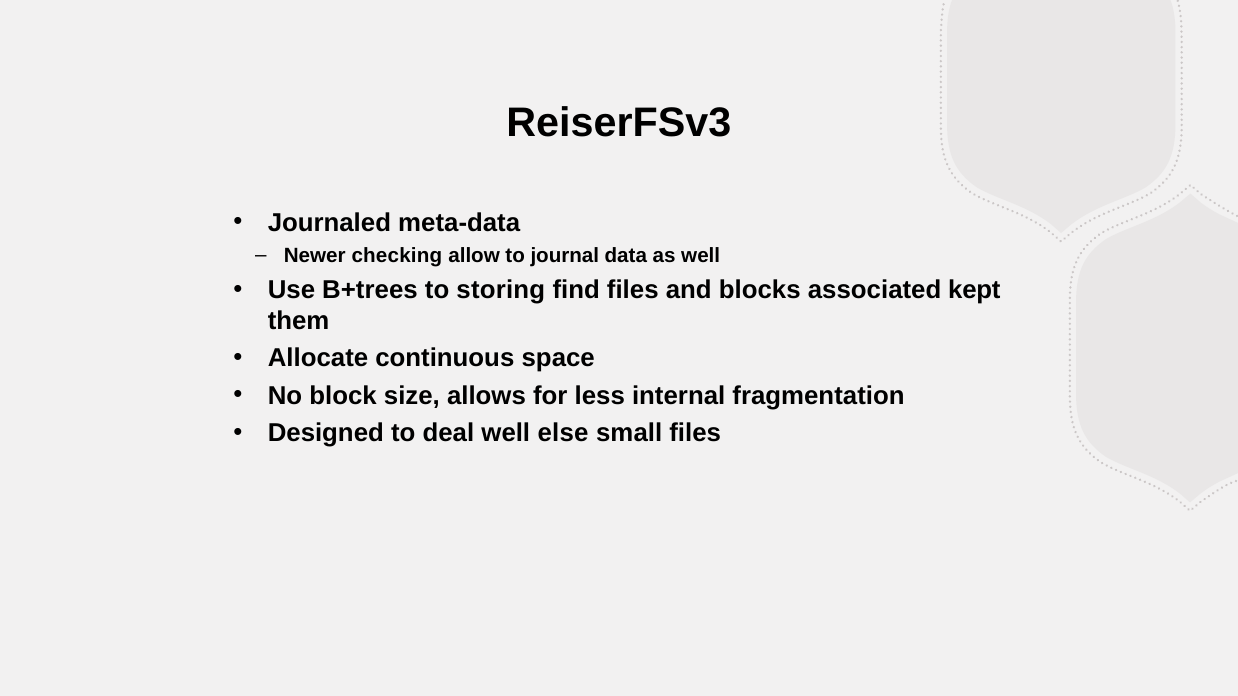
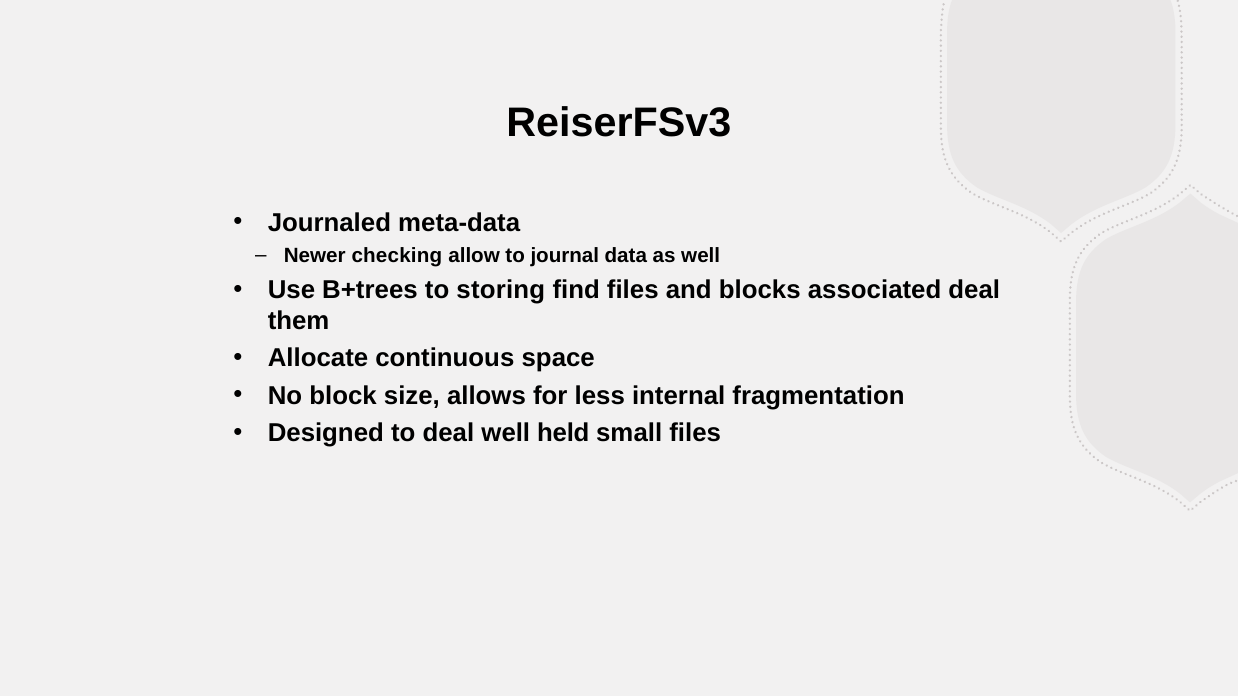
associated kept: kept -> deal
else: else -> held
